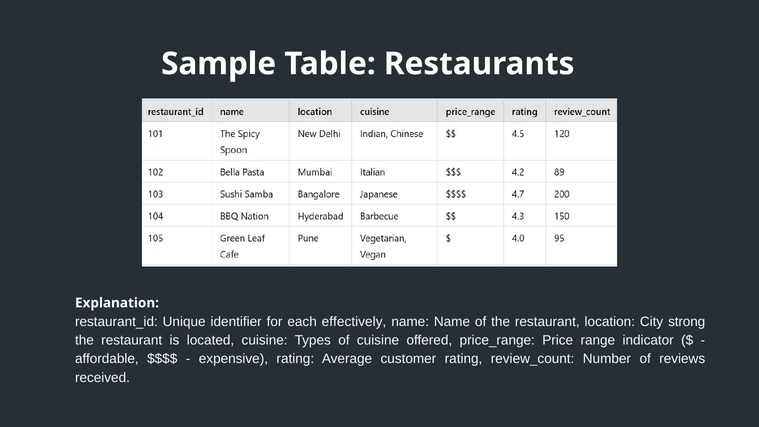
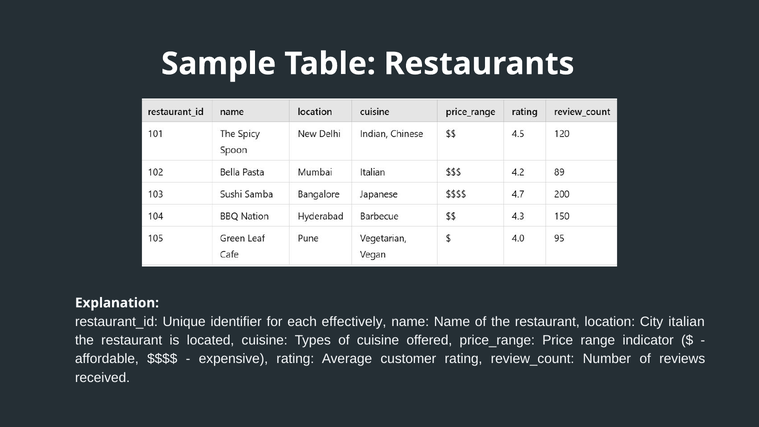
strong: strong -> italian
